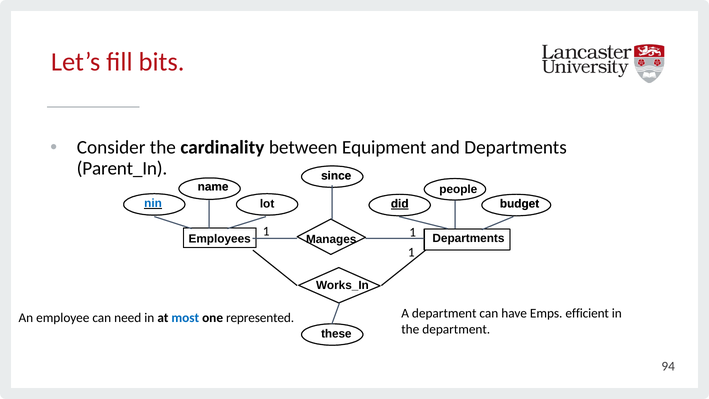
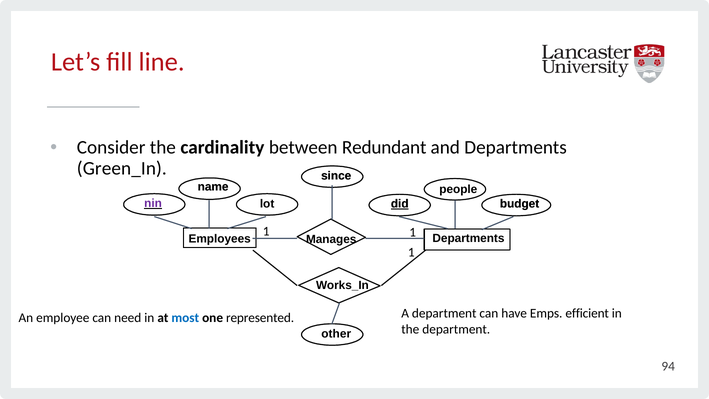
bits: bits -> line
Equipment: Equipment -> Redundant
Parent_In: Parent_In -> Green_In
nin colour: blue -> purple
these: these -> other
